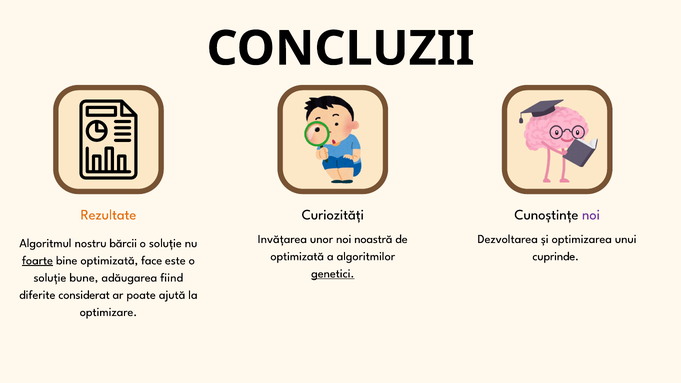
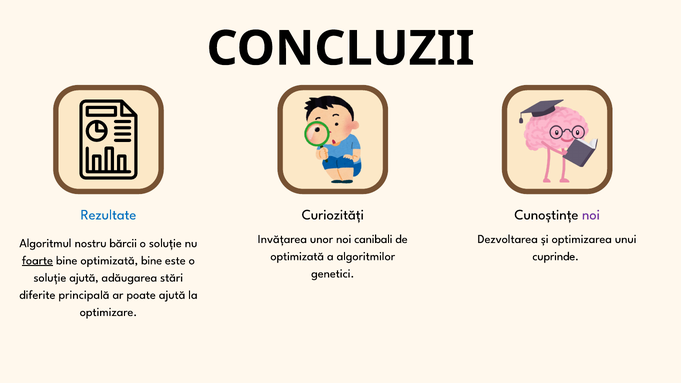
Rezultate colour: orange -> blue
noastră: noastră -> canibali
optimizată face: face -> bine
genetici underline: present -> none
soluție bune: bune -> ajută
fiind: fiind -> stări
considerat: considerat -> principală
